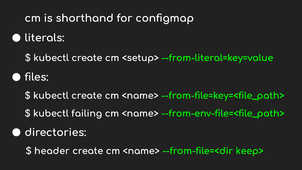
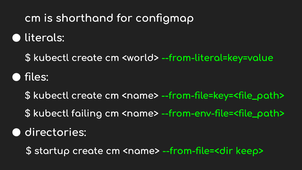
<setup>: <setup> -> <world>
header: header -> startup
